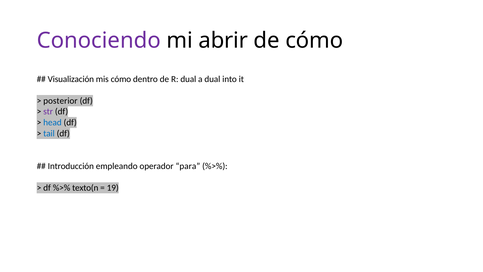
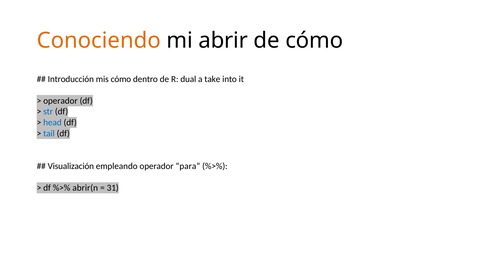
Conociendo colour: purple -> orange
Visualización: Visualización -> Introducción
a dual: dual -> take
posterior at (60, 101): posterior -> operador
str colour: purple -> blue
Introducción: Introducción -> Visualización
texto(n: texto(n -> abrir(n
19: 19 -> 31
